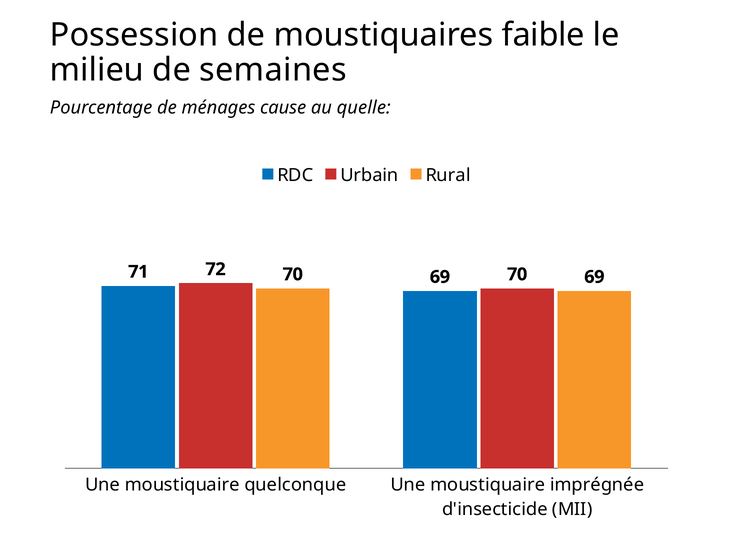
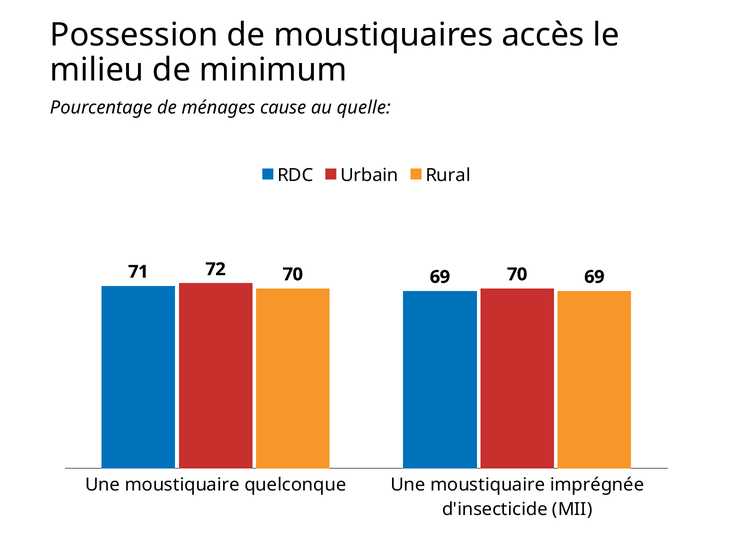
faible: faible -> accès
semaines: semaines -> minimum
